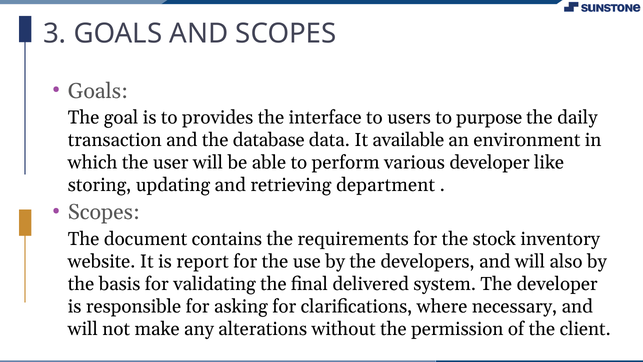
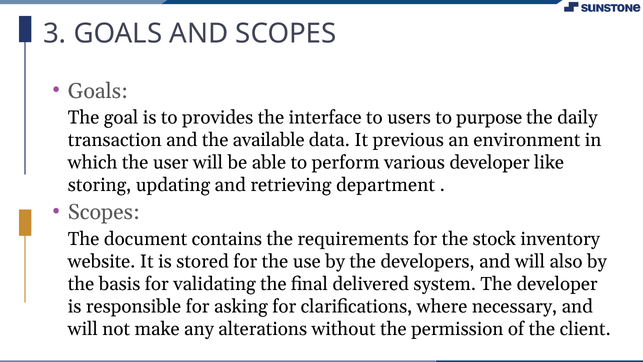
database: database -> available
available: available -> previous
report: report -> stored
